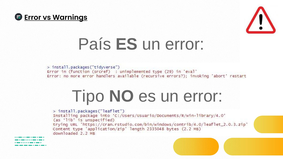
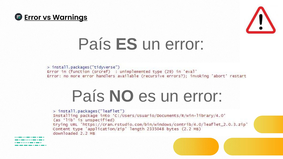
Tipo at (88, 96): Tipo -> País
